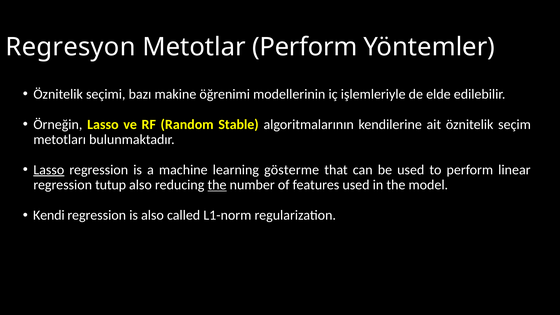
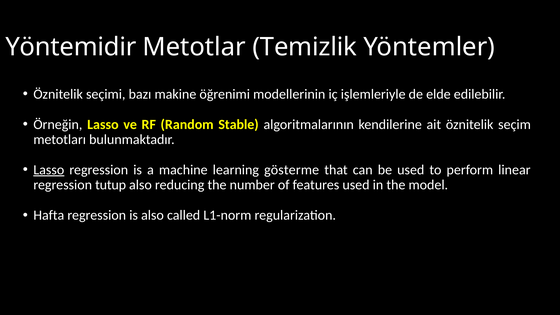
Regresyon: Regresyon -> Yöntemidir
Metotlar Perform: Perform -> Temizlik
the at (217, 185) underline: present -> none
Kendi: Kendi -> Hafta
